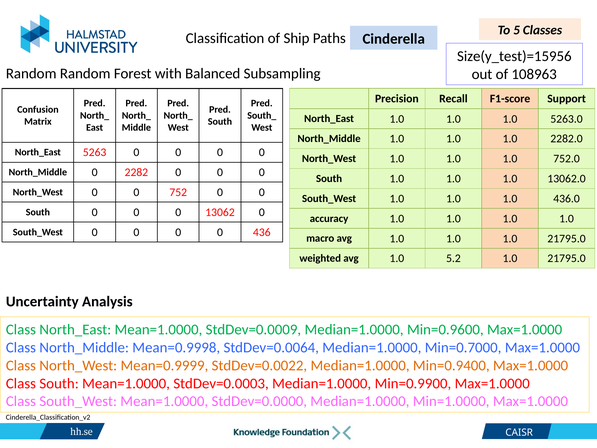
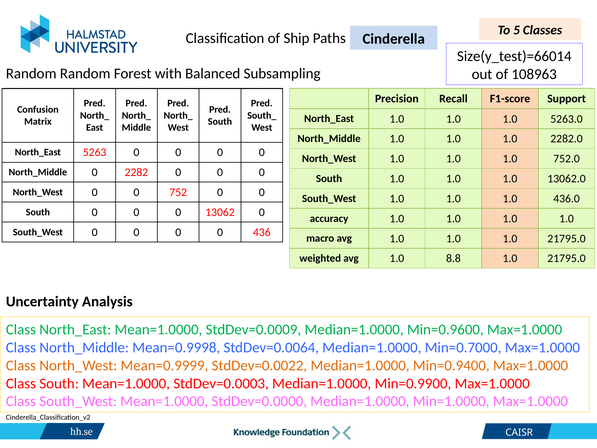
Size(y_test)=15956: Size(y_test)=15956 -> Size(y_test)=66014
5.2: 5.2 -> 8.8
